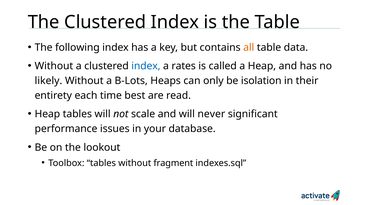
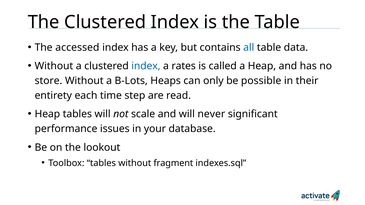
following: following -> accessed
all colour: orange -> blue
likely: likely -> store
isolation: isolation -> possible
best: best -> step
